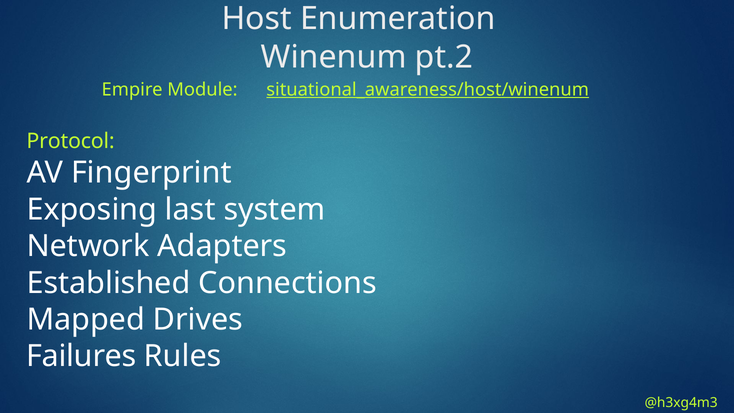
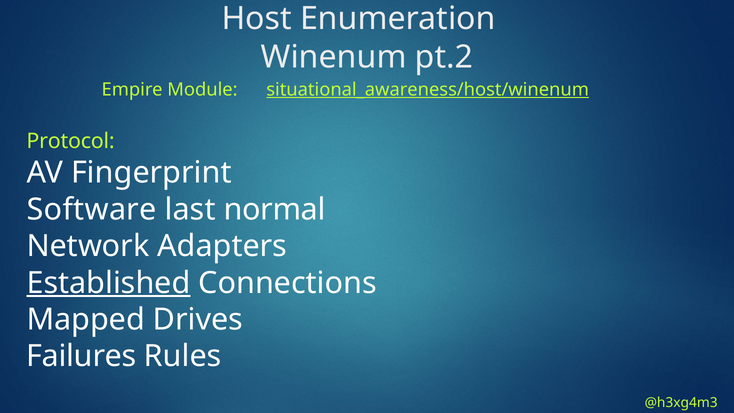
Exposing: Exposing -> Software
system: system -> normal
Established underline: none -> present
